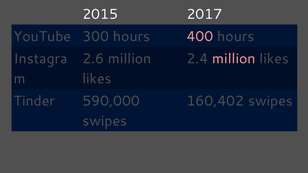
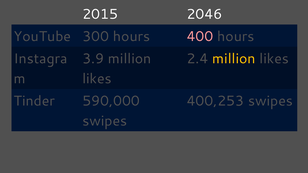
2017: 2017 -> 2046
2.6: 2.6 -> 3.9
million at (234, 59) colour: pink -> yellow
160,402: 160,402 -> 400,253
